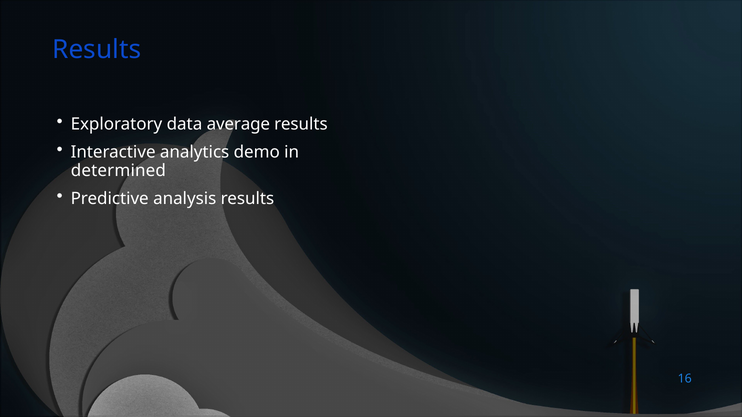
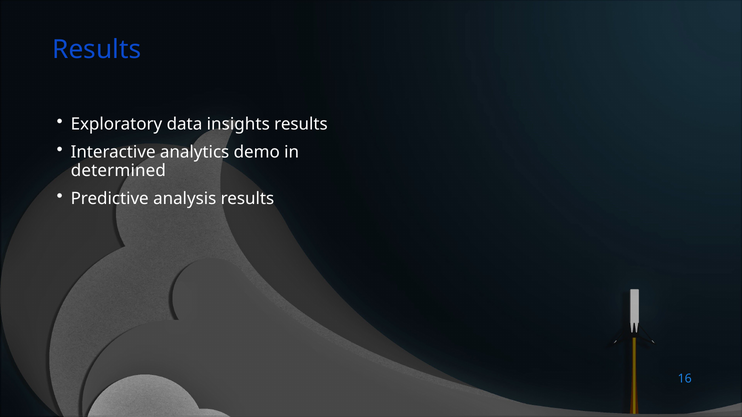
average: average -> insights
